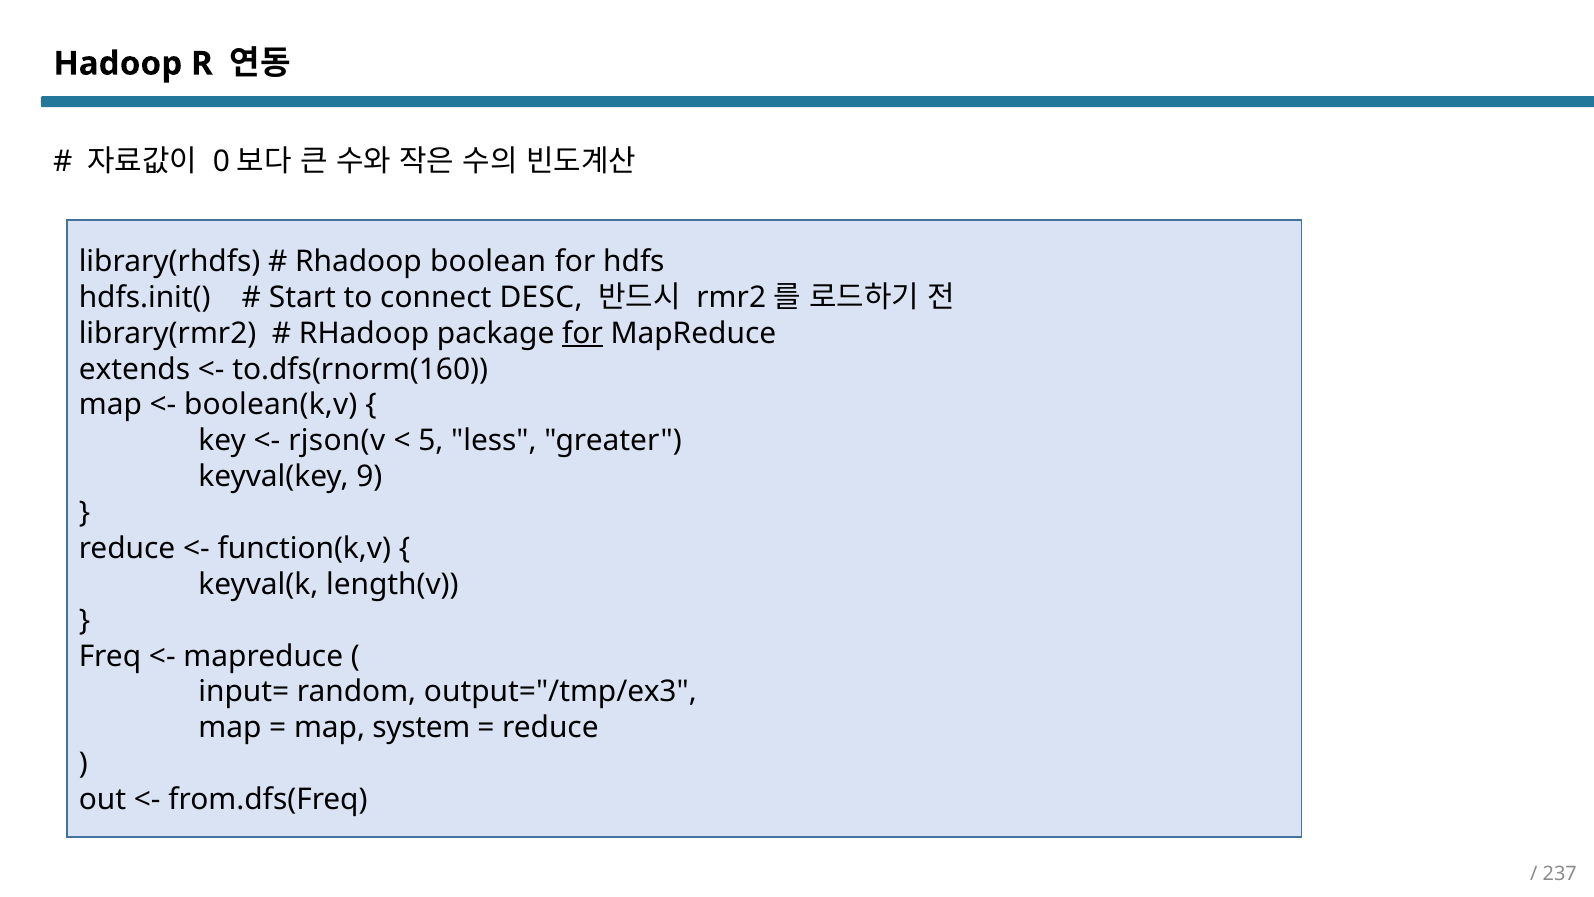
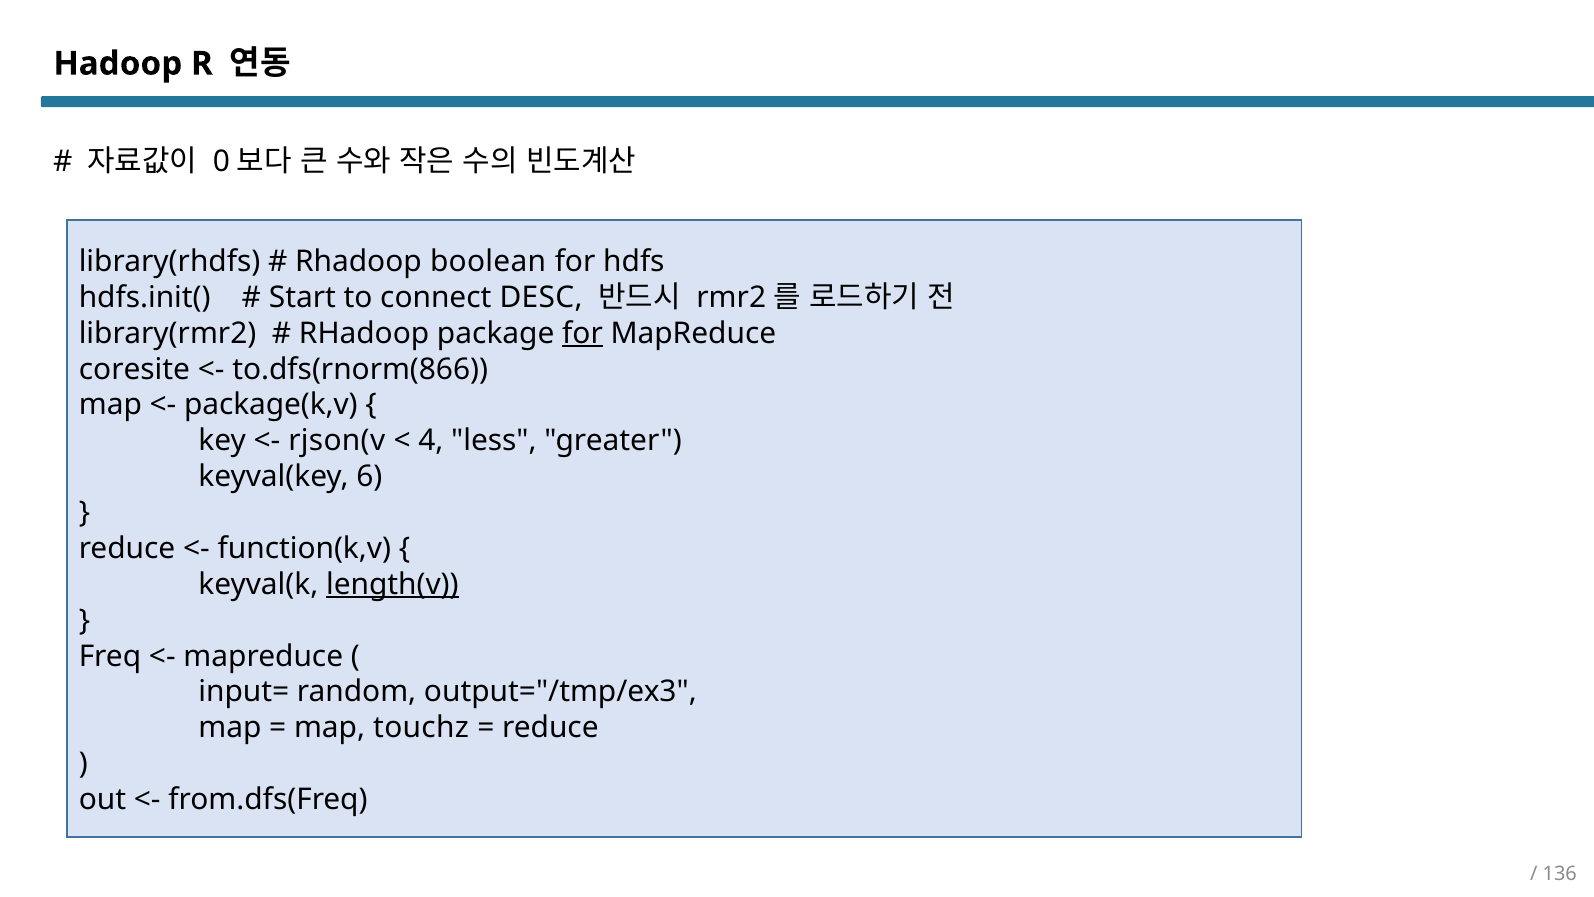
extends: extends -> coresite
to.dfs(rnorm(160: to.dfs(rnorm(160 -> to.dfs(rnorm(866
boolean(k,v: boolean(k,v -> package(k,v
5: 5 -> 4
9: 9 -> 6
length(v underline: none -> present
system: system -> touchz
237: 237 -> 136
